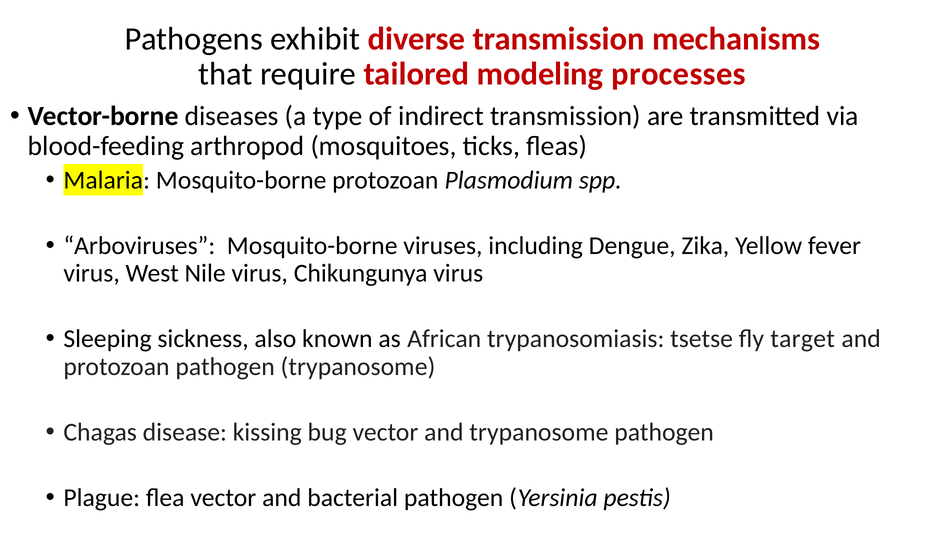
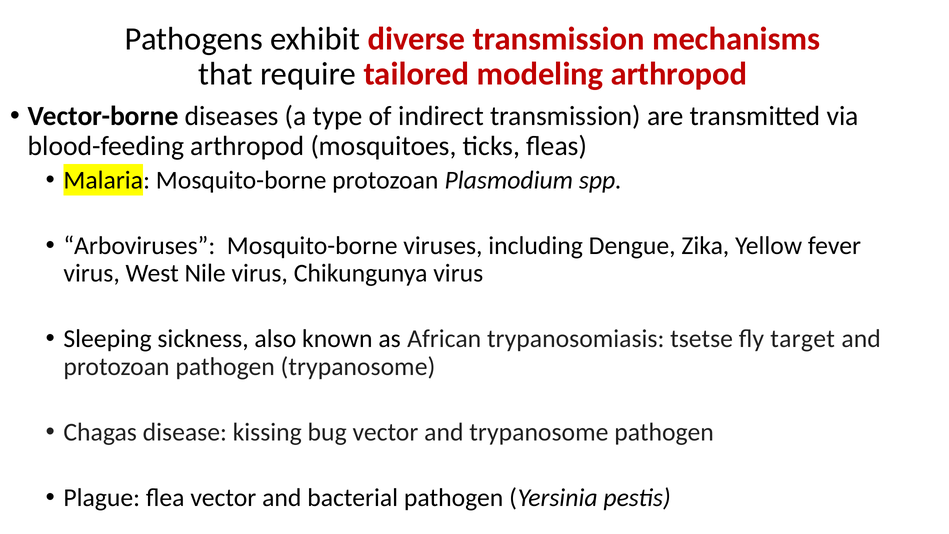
modeling processes: processes -> arthropod
